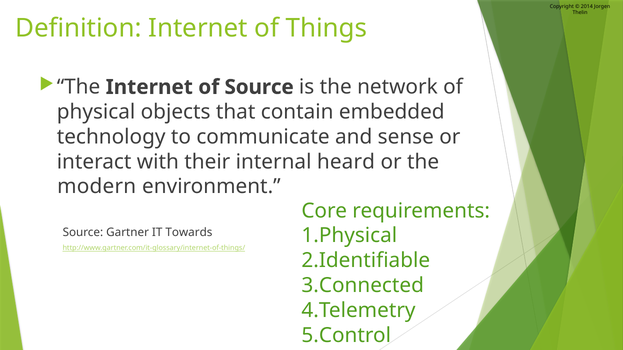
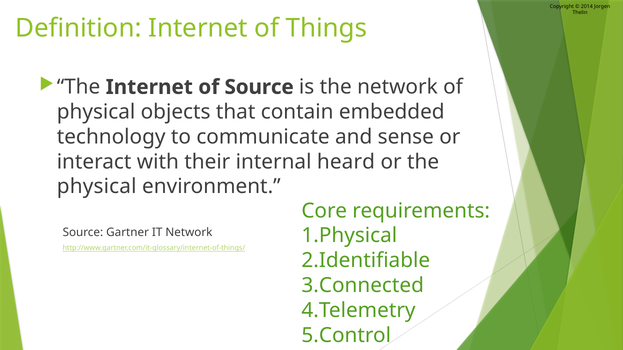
modern at (97, 187): modern -> physical
IT Towards: Towards -> Network
